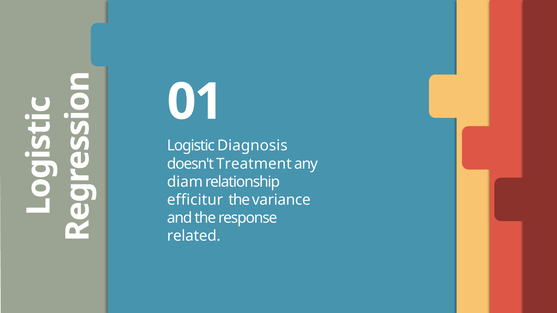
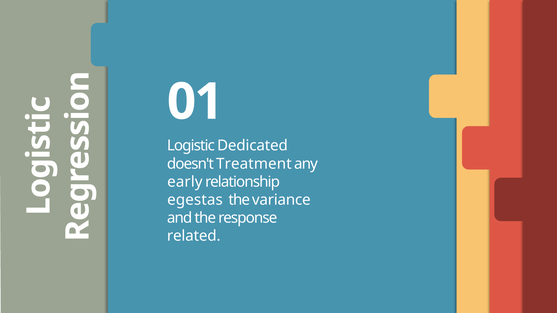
Diagnosis: Diagnosis -> Dedicated
diam: diam -> early
efficitur: efficitur -> egestas
